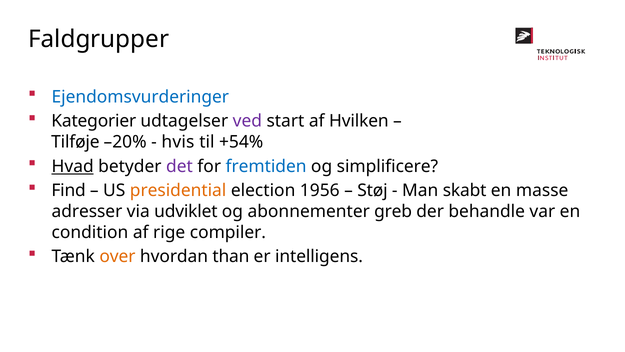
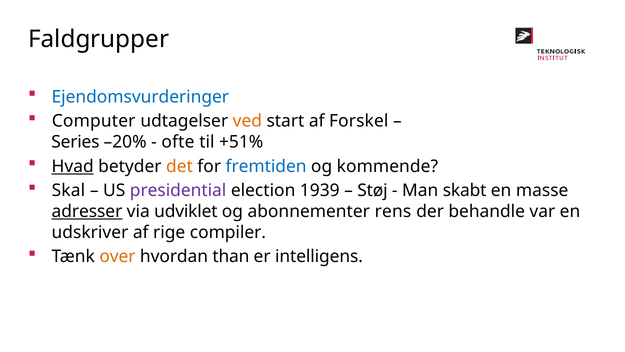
Kategorier: Kategorier -> Computer
ved colour: purple -> orange
Hvilken: Hvilken -> Forskel
Tilføje: Tilføje -> Series
hvis: hvis -> ofte
+54%: +54% -> +51%
det colour: purple -> orange
simplificere: simplificere -> kommende
Find: Find -> Skal
presidential colour: orange -> purple
1956: 1956 -> 1939
adresser underline: none -> present
greb: greb -> rens
condition: condition -> udskriver
